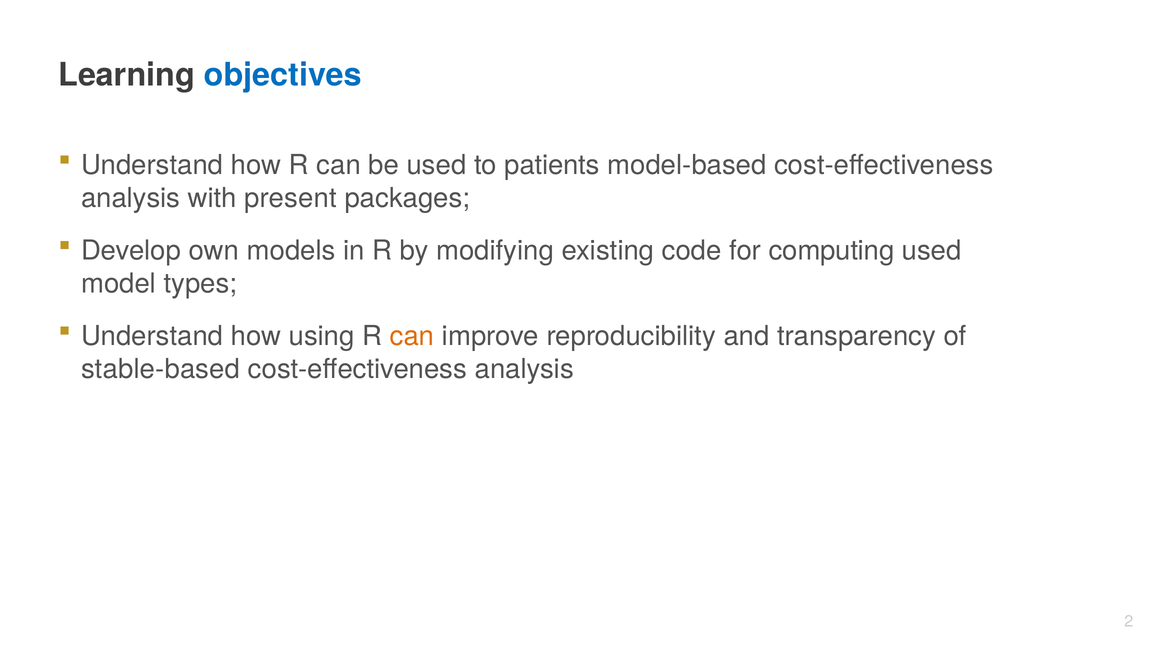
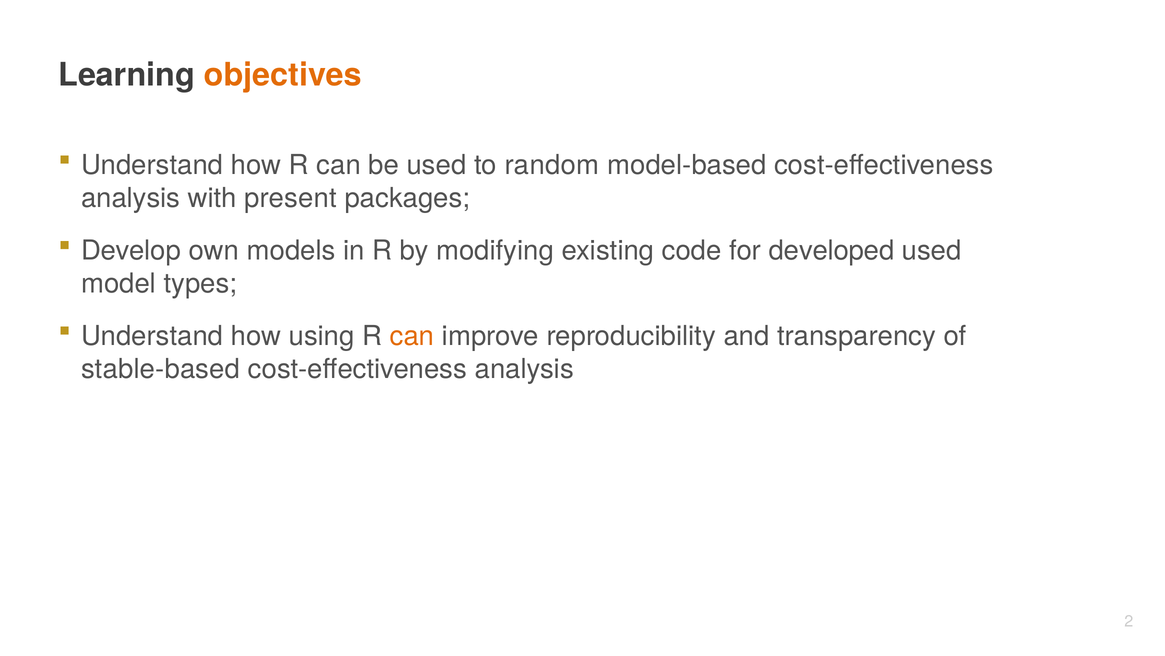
objectives colour: blue -> orange
patients: patients -> random
computing: computing -> developed
